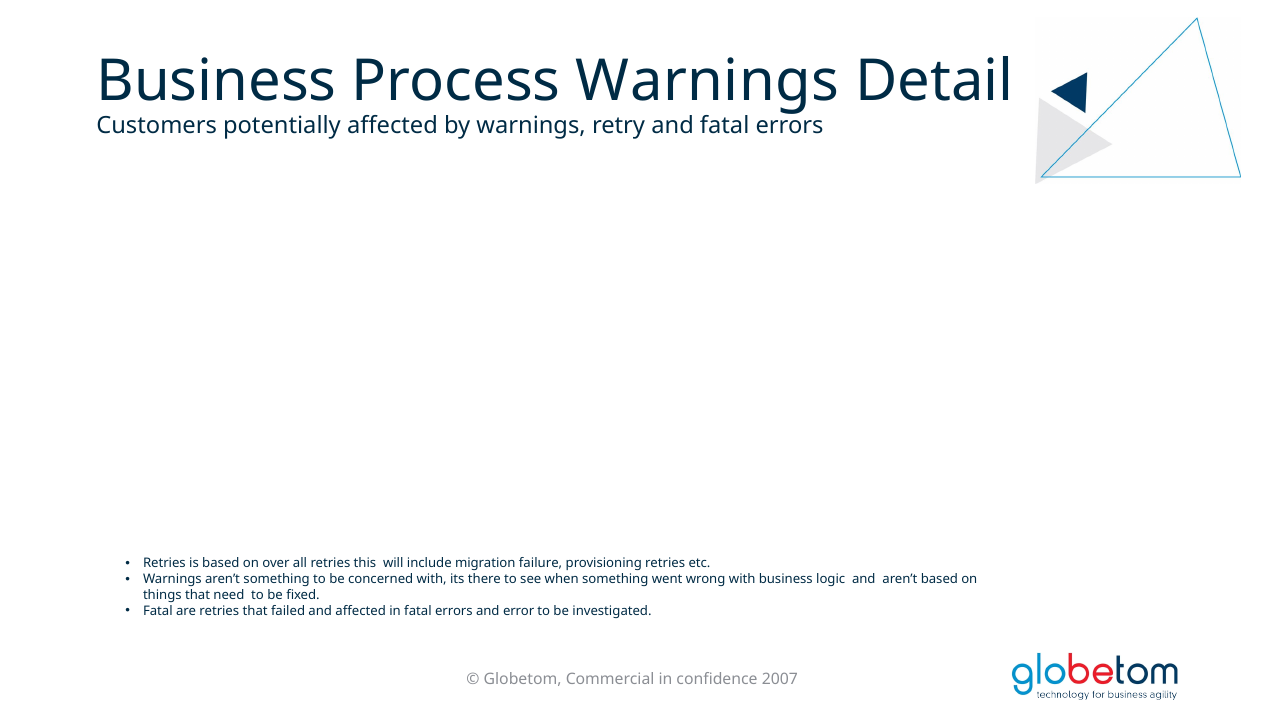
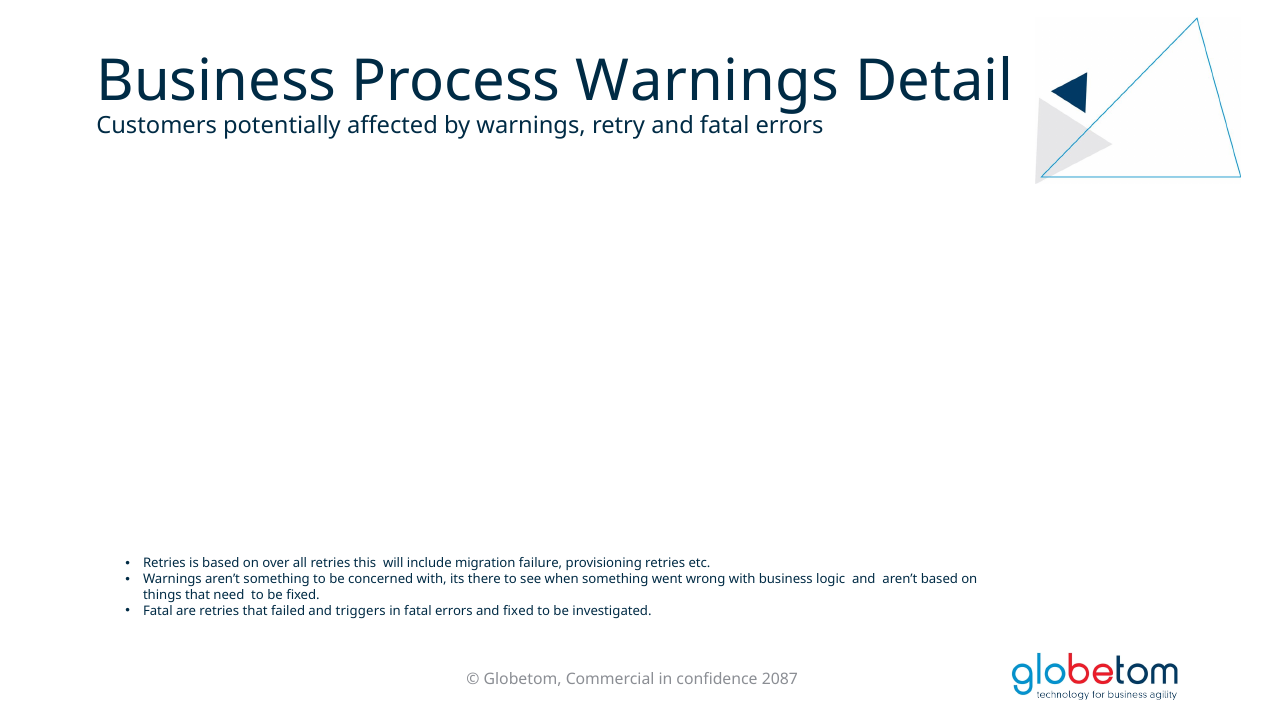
and affected: affected -> triggers
and error: error -> fixed
2007: 2007 -> 2087
